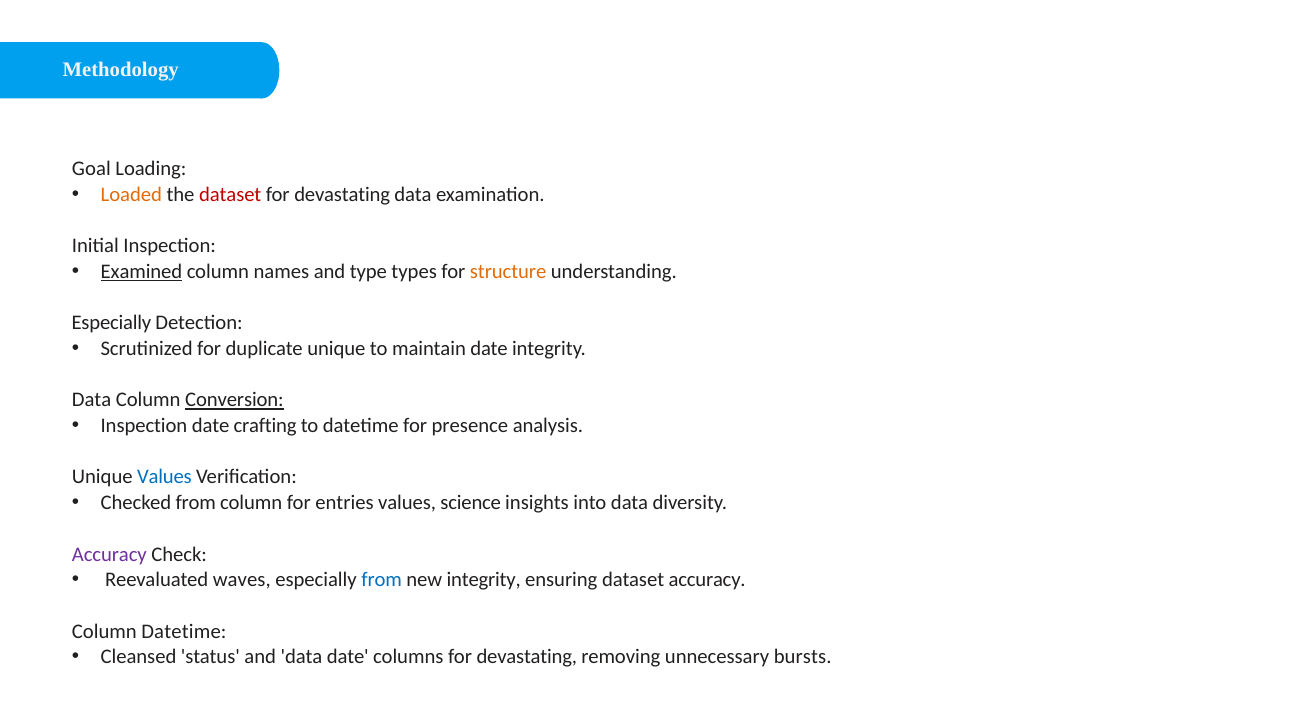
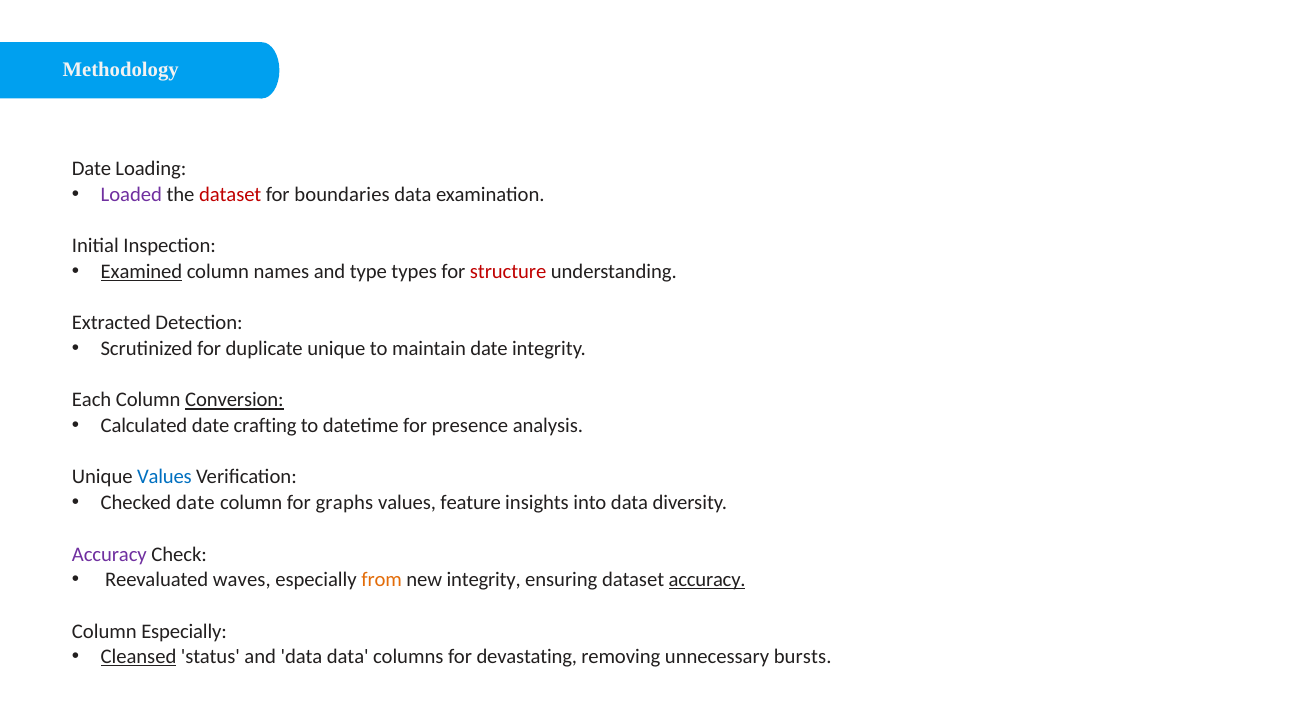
Goal at (91, 169): Goal -> Date
Loaded colour: orange -> purple
devastating at (342, 195): devastating -> boundaries
structure colour: orange -> red
Especially at (111, 323): Especially -> Extracted
Data at (92, 400): Data -> Each
Inspection at (144, 426): Inspection -> Calculated
Checked from: from -> date
entries: entries -> graphs
science: science -> feature
from at (382, 580) colour: blue -> orange
accuracy at (707, 580) underline: none -> present
Column Datetime: Datetime -> Especially
Cleansed underline: none -> present
data date: date -> data
